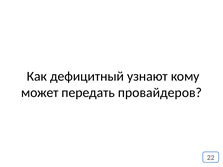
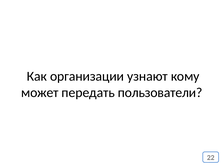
дефицитный: дефицитный -> организации
провайдеров: провайдеров -> пользователи
